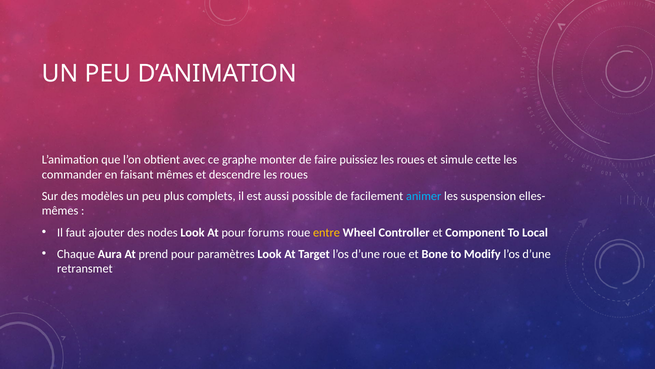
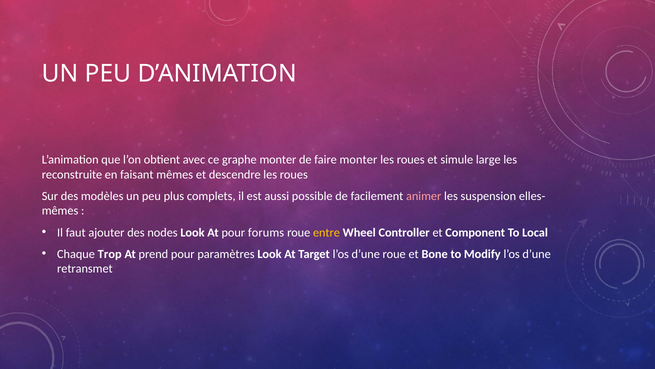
faire puissiez: puissiez -> monter
cette: cette -> large
commander: commander -> reconstruite
animer colour: light blue -> pink
Aura: Aura -> Trop
